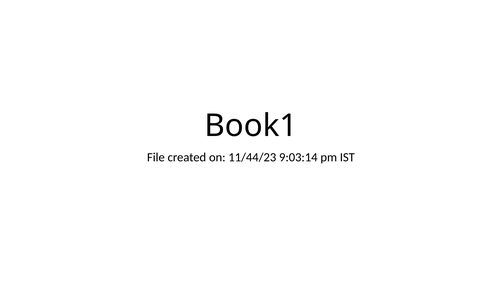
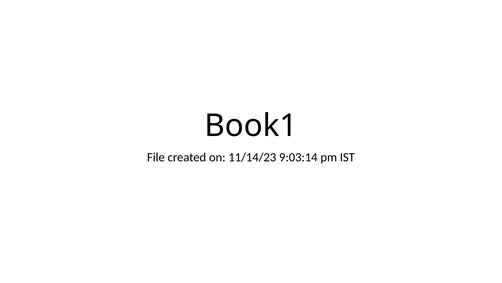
11/44/23: 11/44/23 -> 11/14/23
